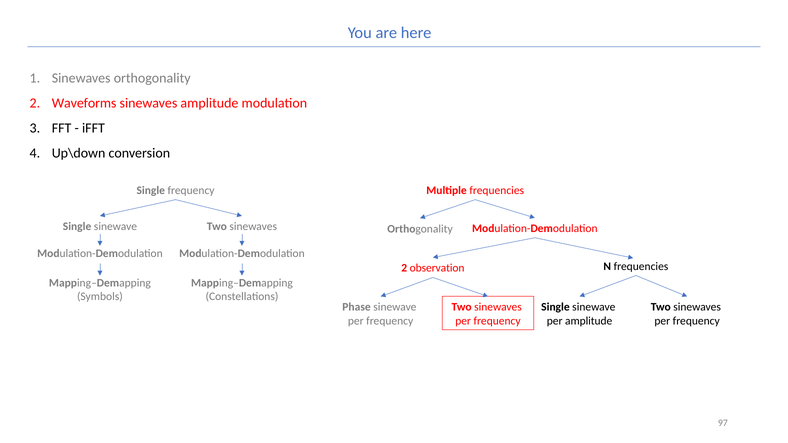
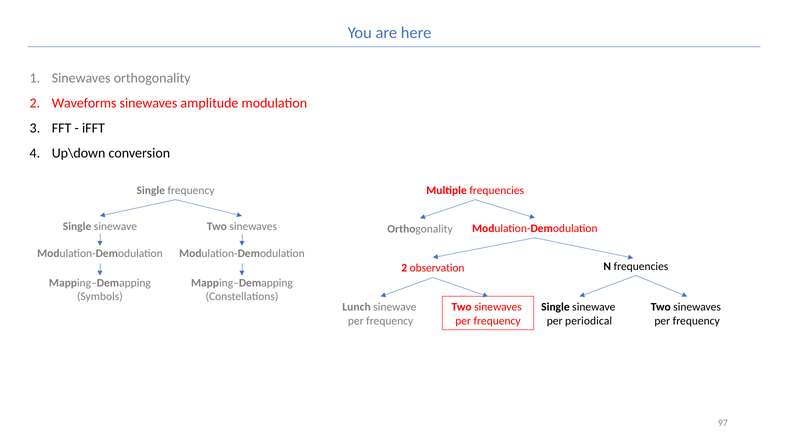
Phase: Phase -> Lunch
per amplitude: amplitude -> periodical
